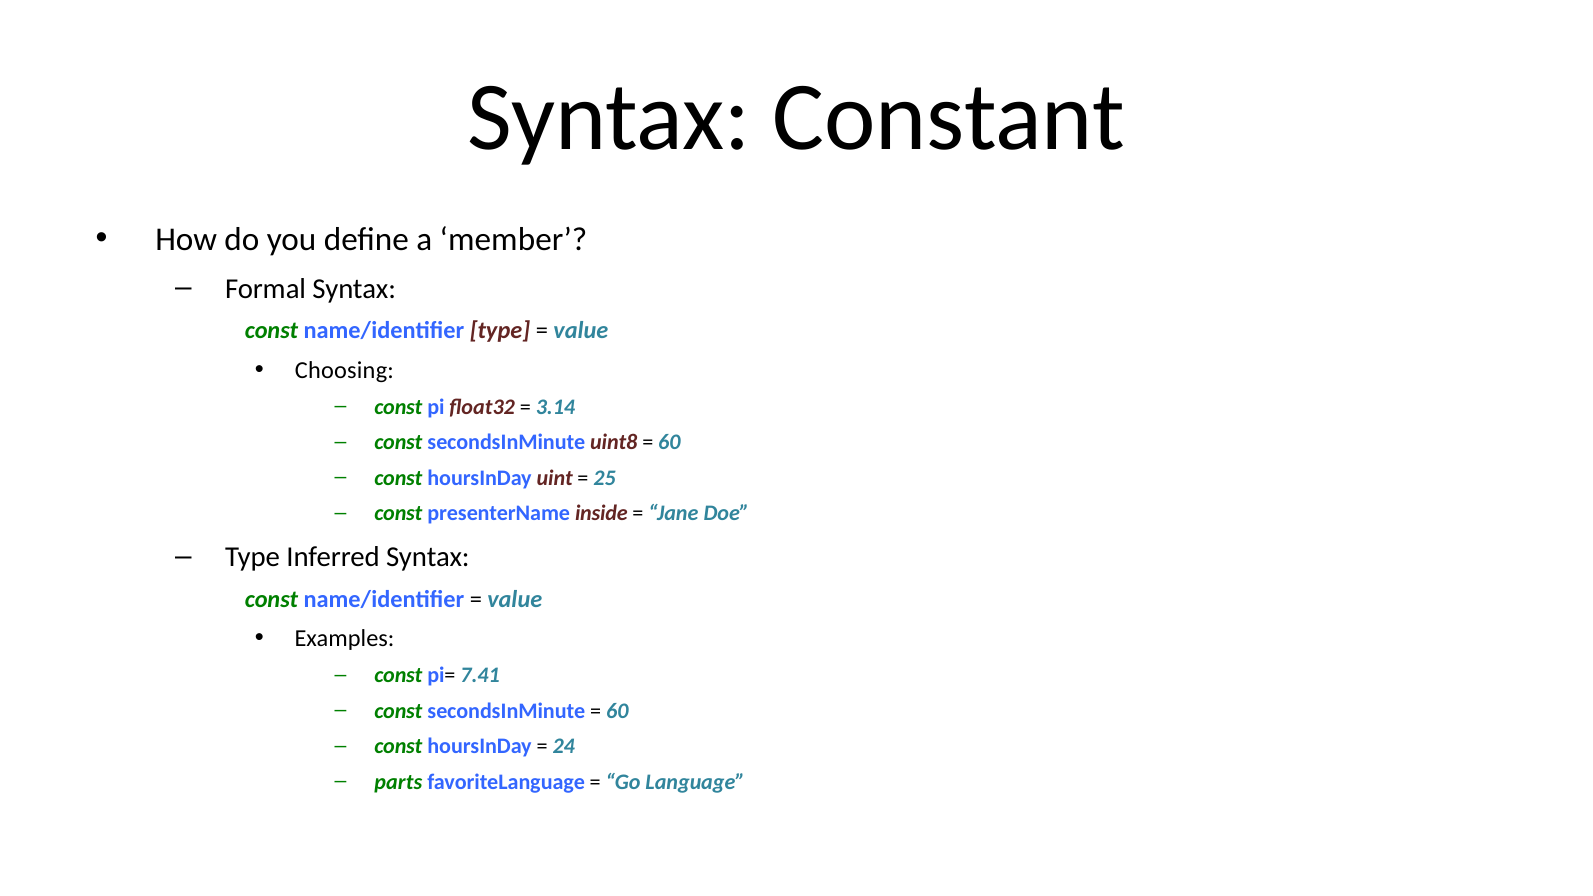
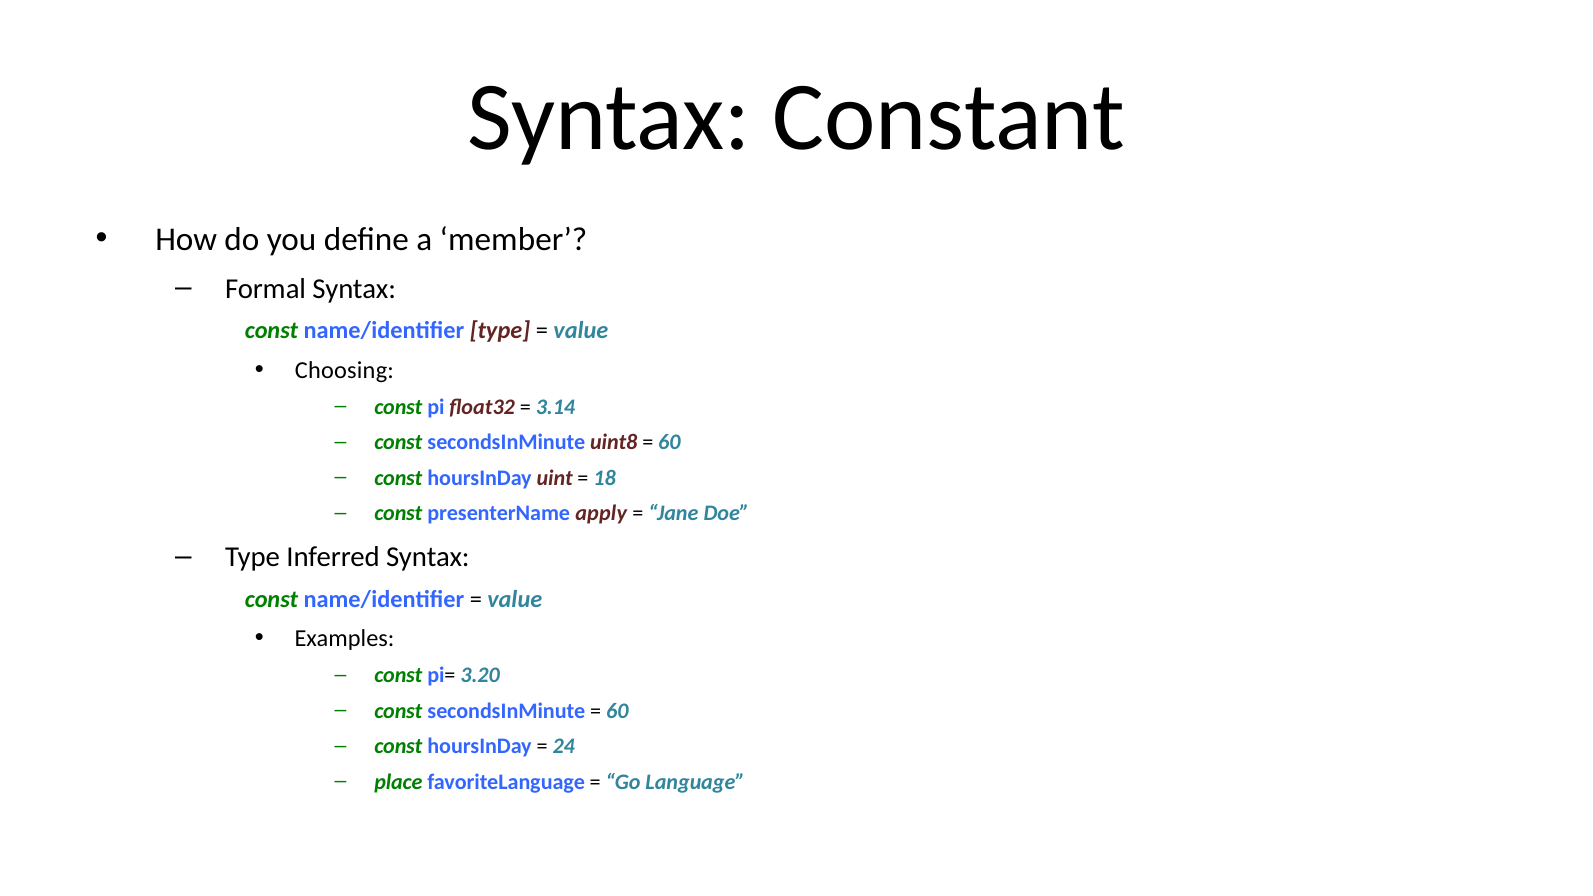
25: 25 -> 18
inside: inside -> apply
7.41: 7.41 -> 3.20
parts: parts -> place
